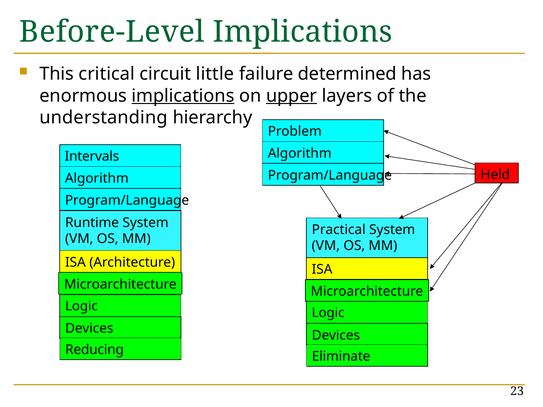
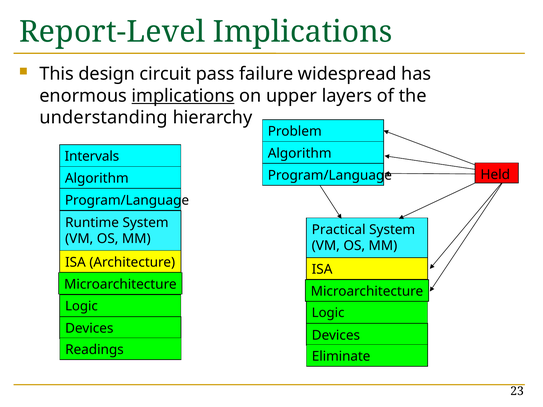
Before-Level: Before-Level -> Report-Level
critical: critical -> design
little: little -> pass
determined: determined -> widespread
upper underline: present -> none
Reducing: Reducing -> Readings
